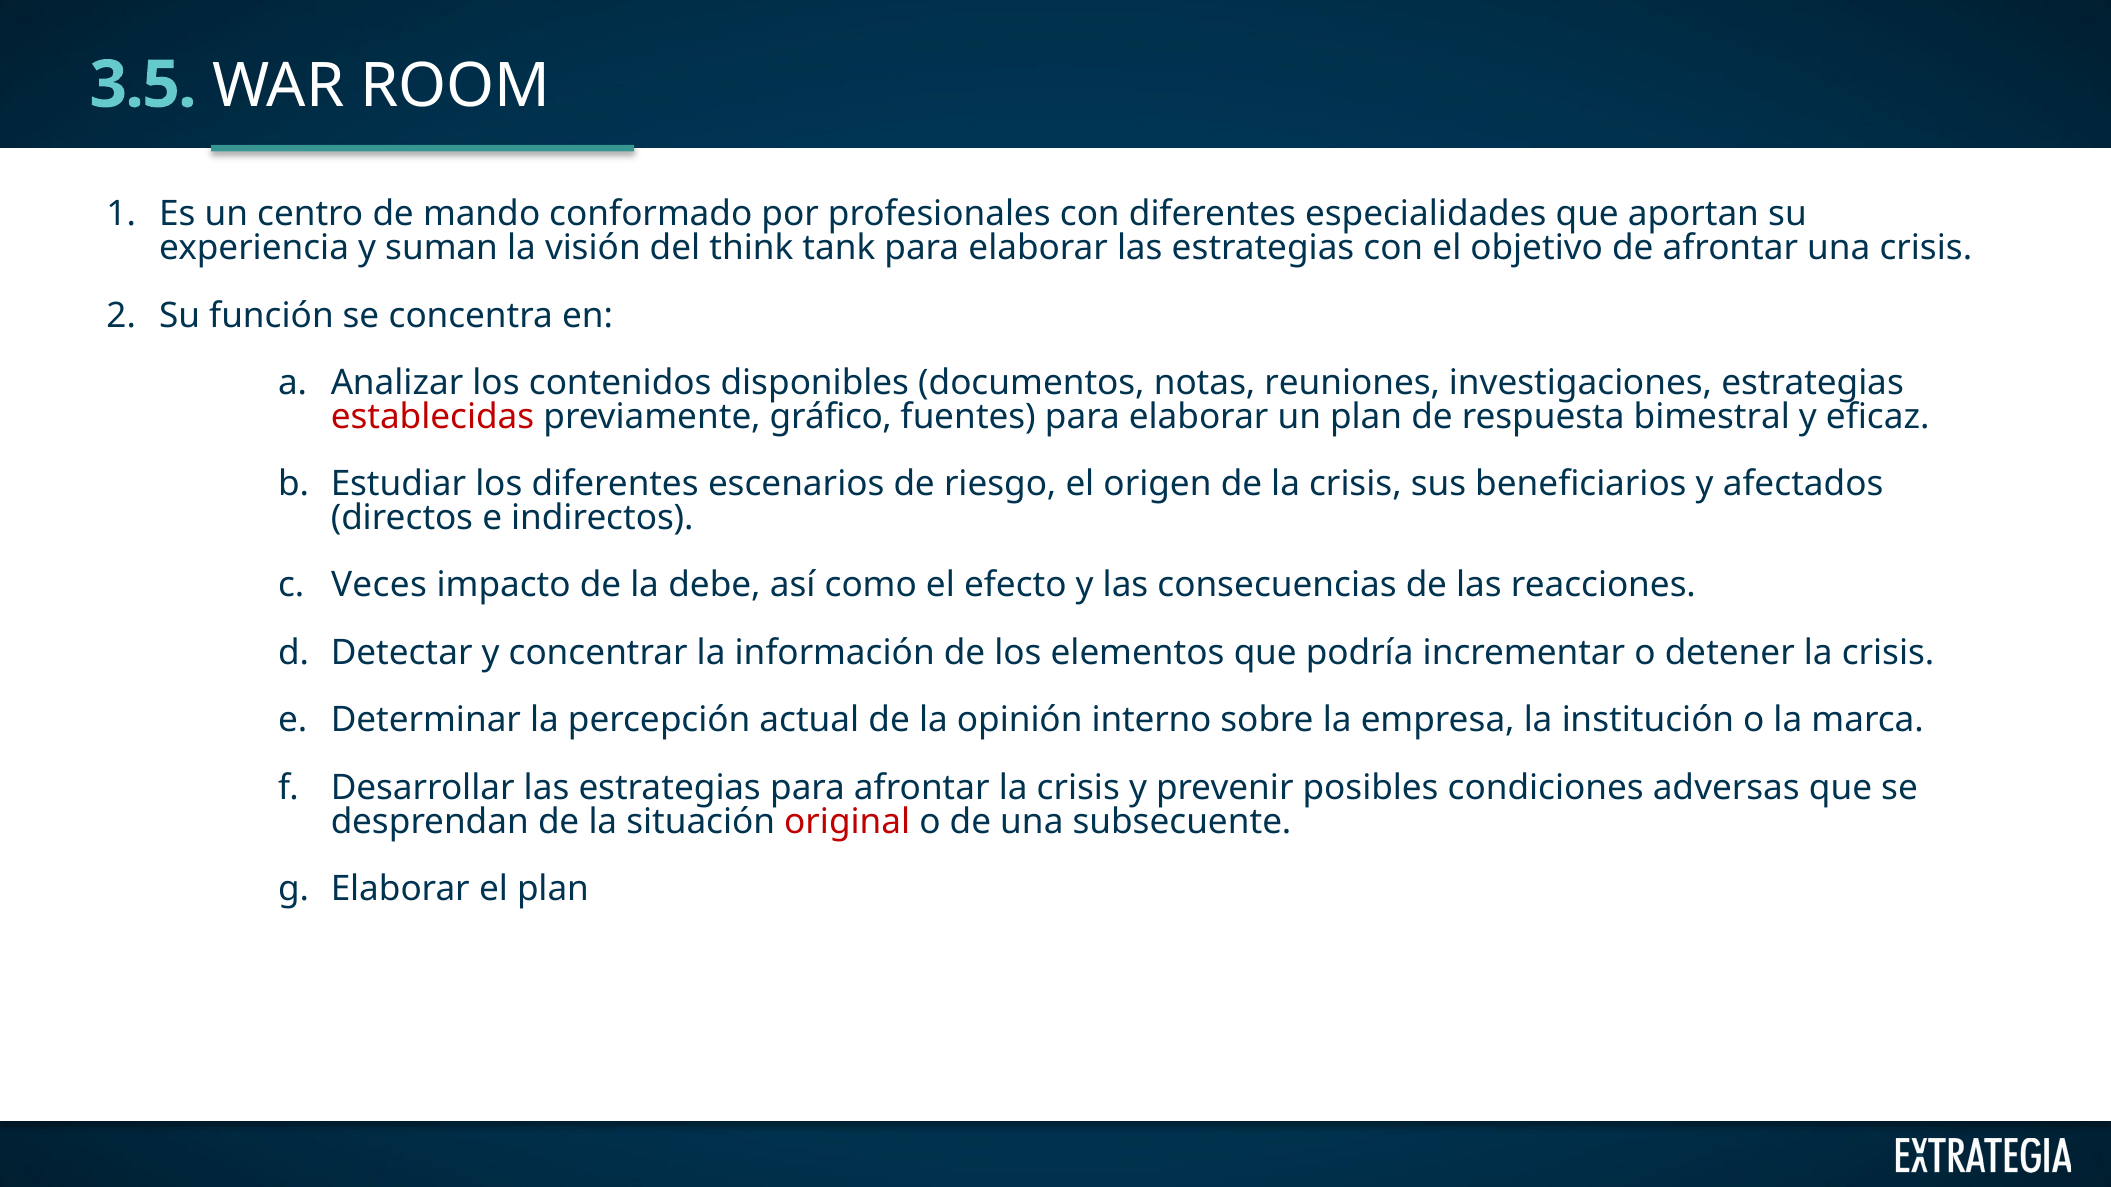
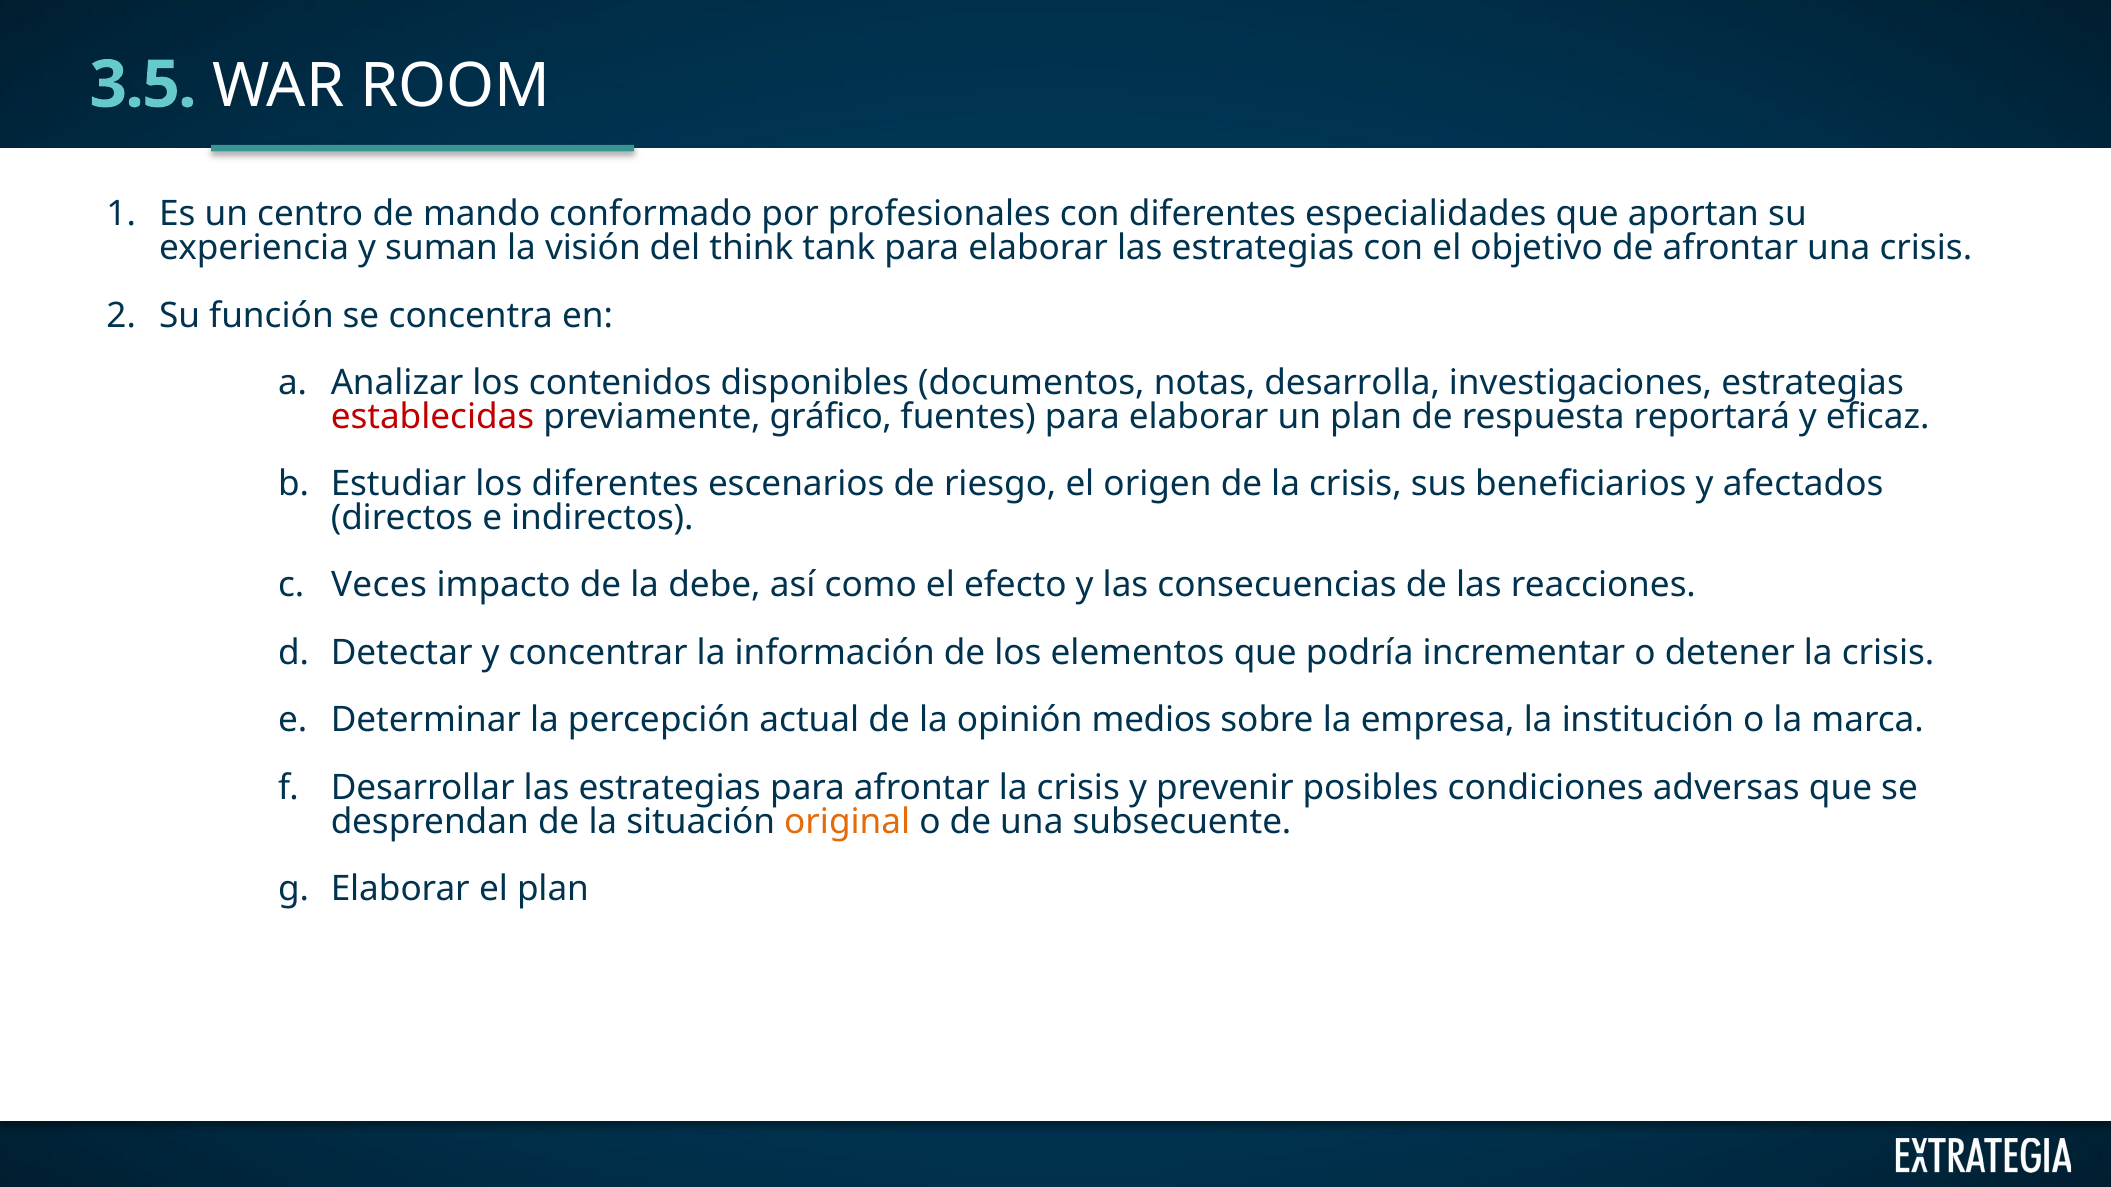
reuniones: reuniones -> desarrolla
bimestral: bimestral -> reportará
interno: interno -> medios
original colour: red -> orange
